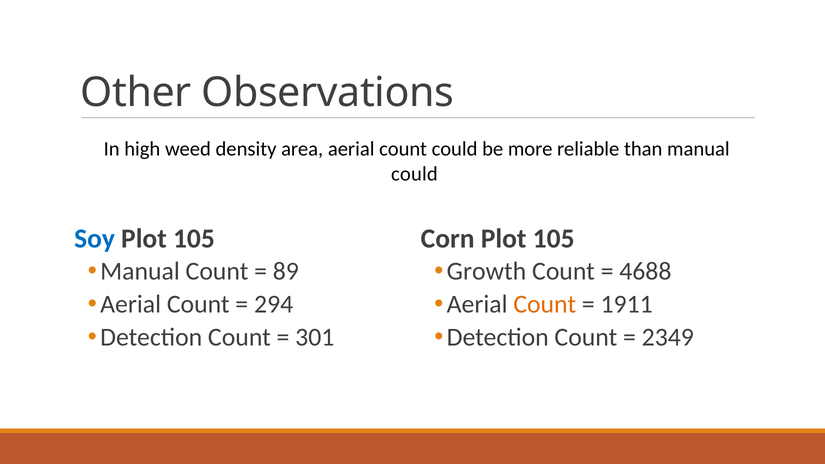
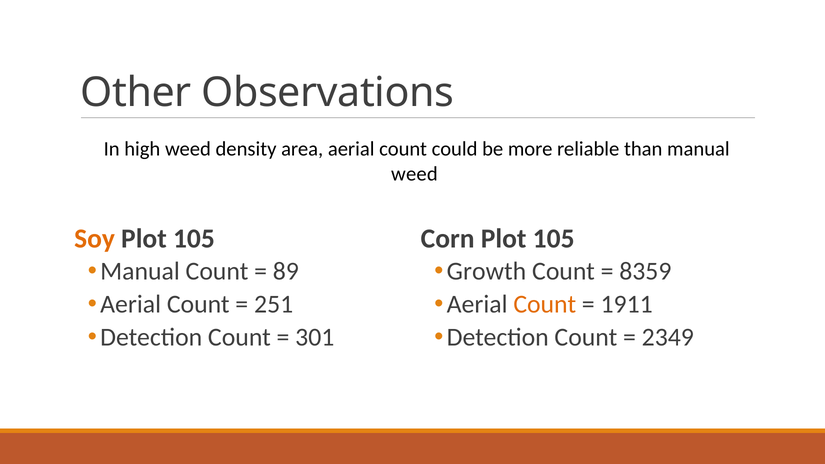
could at (414, 174): could -> weed
Soy colour: blue -> orange
4688: 4688 -> 8359
294: 294 -> 251
